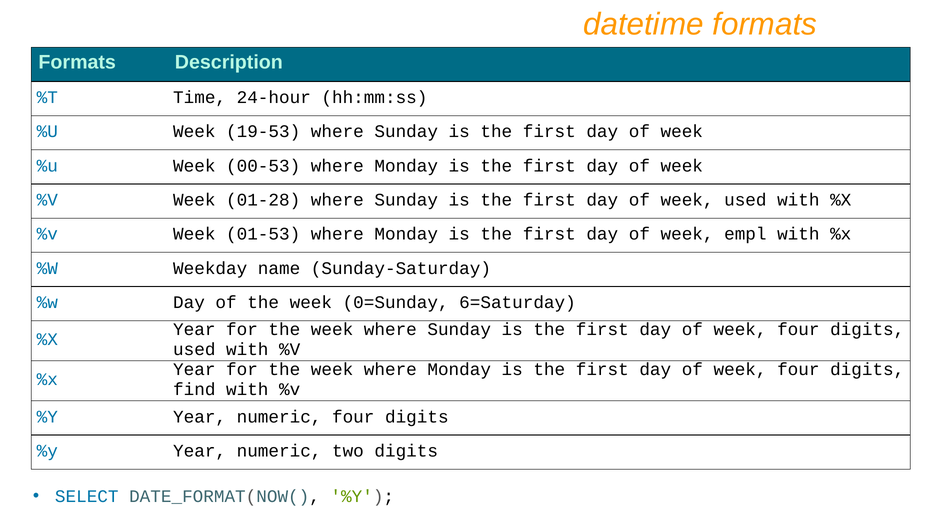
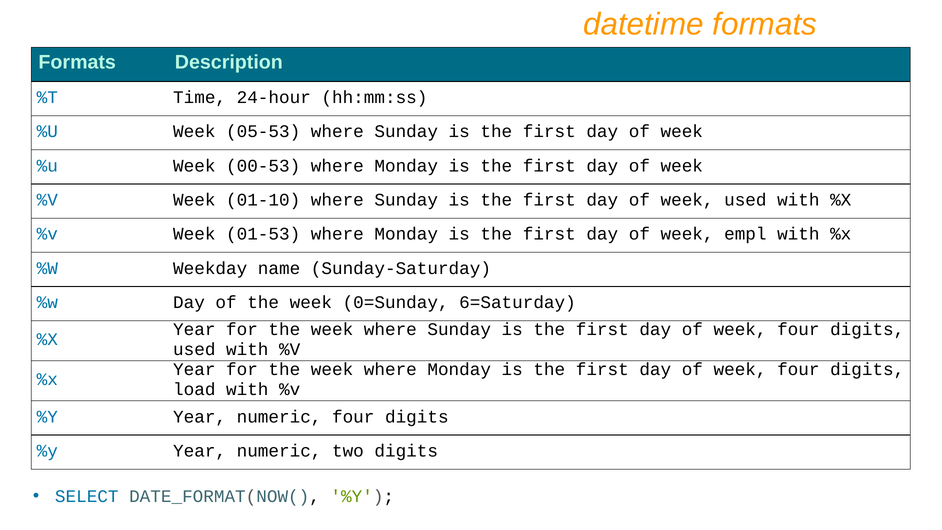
19-53: 19-53 -> 05-53
01-28: 01-28 -> 01-10
find: find -> load
